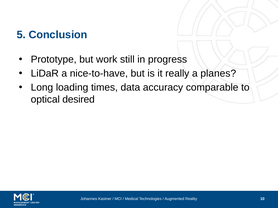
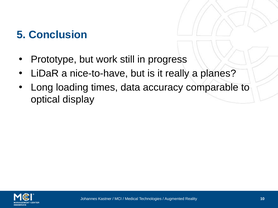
desired: desired -> display
